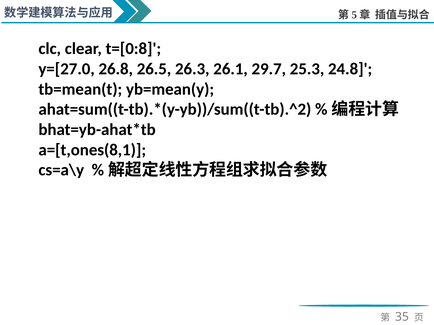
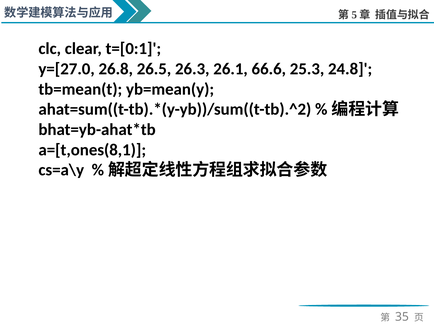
t=[0:8: t=[0:8 -> t=[0:1
29.7: 29.7 -> 66.6
